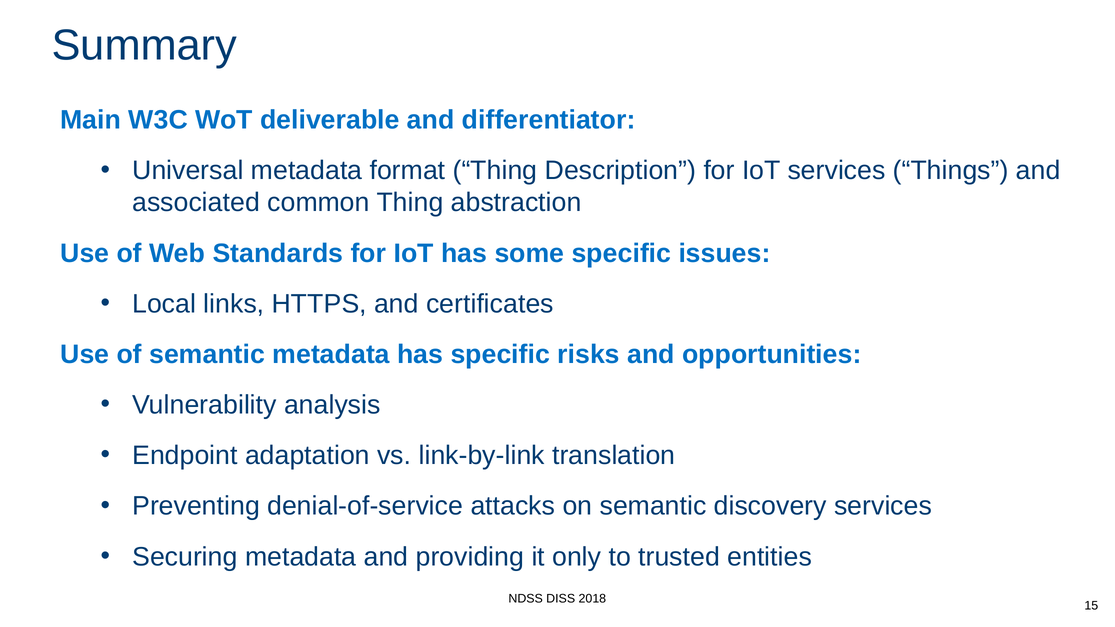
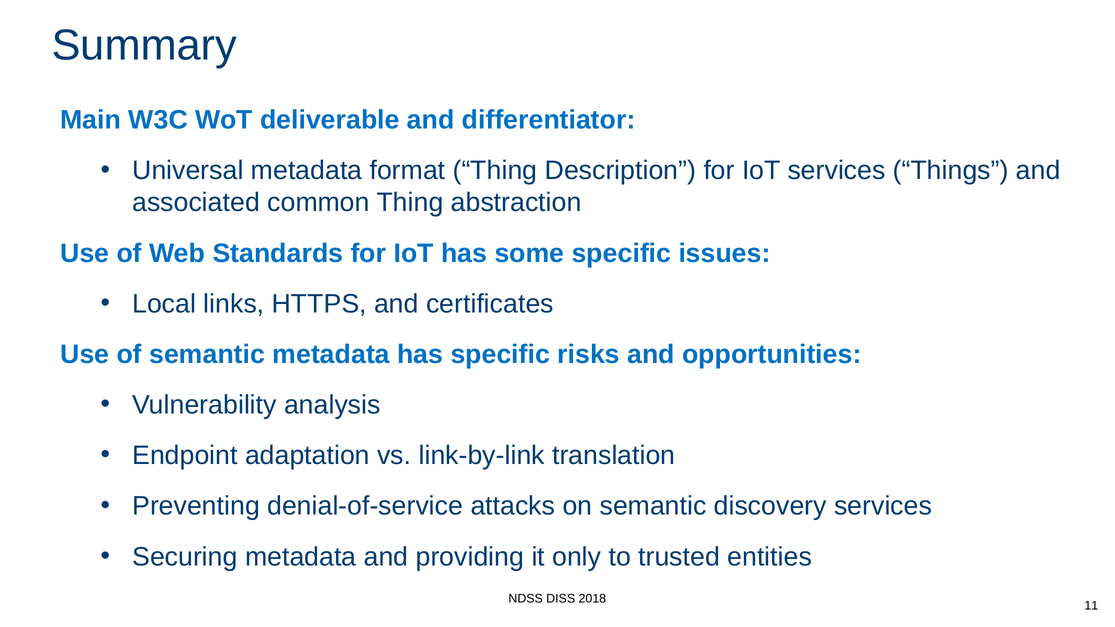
15: 15 -> 11
